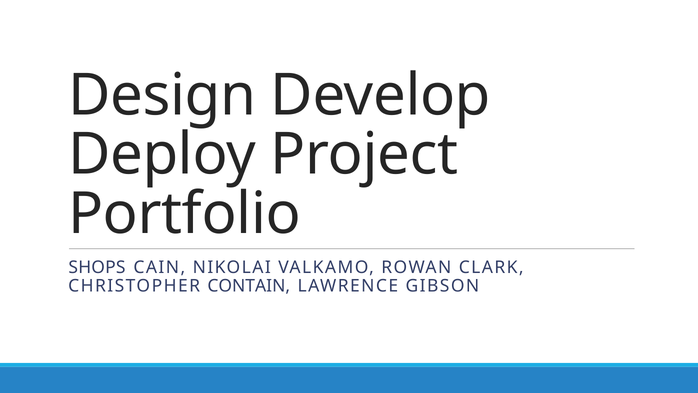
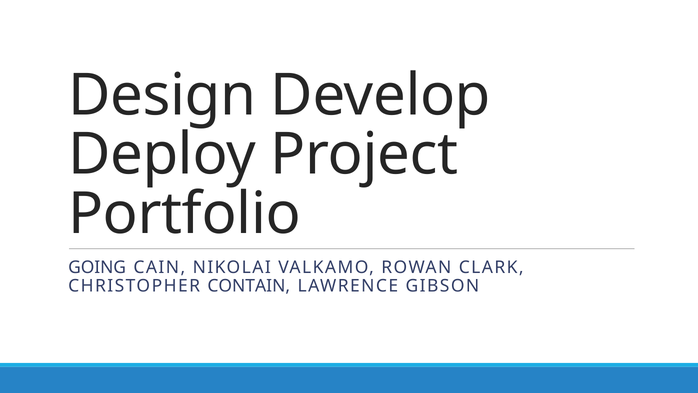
SHOPS: SHOPS -> GOING
